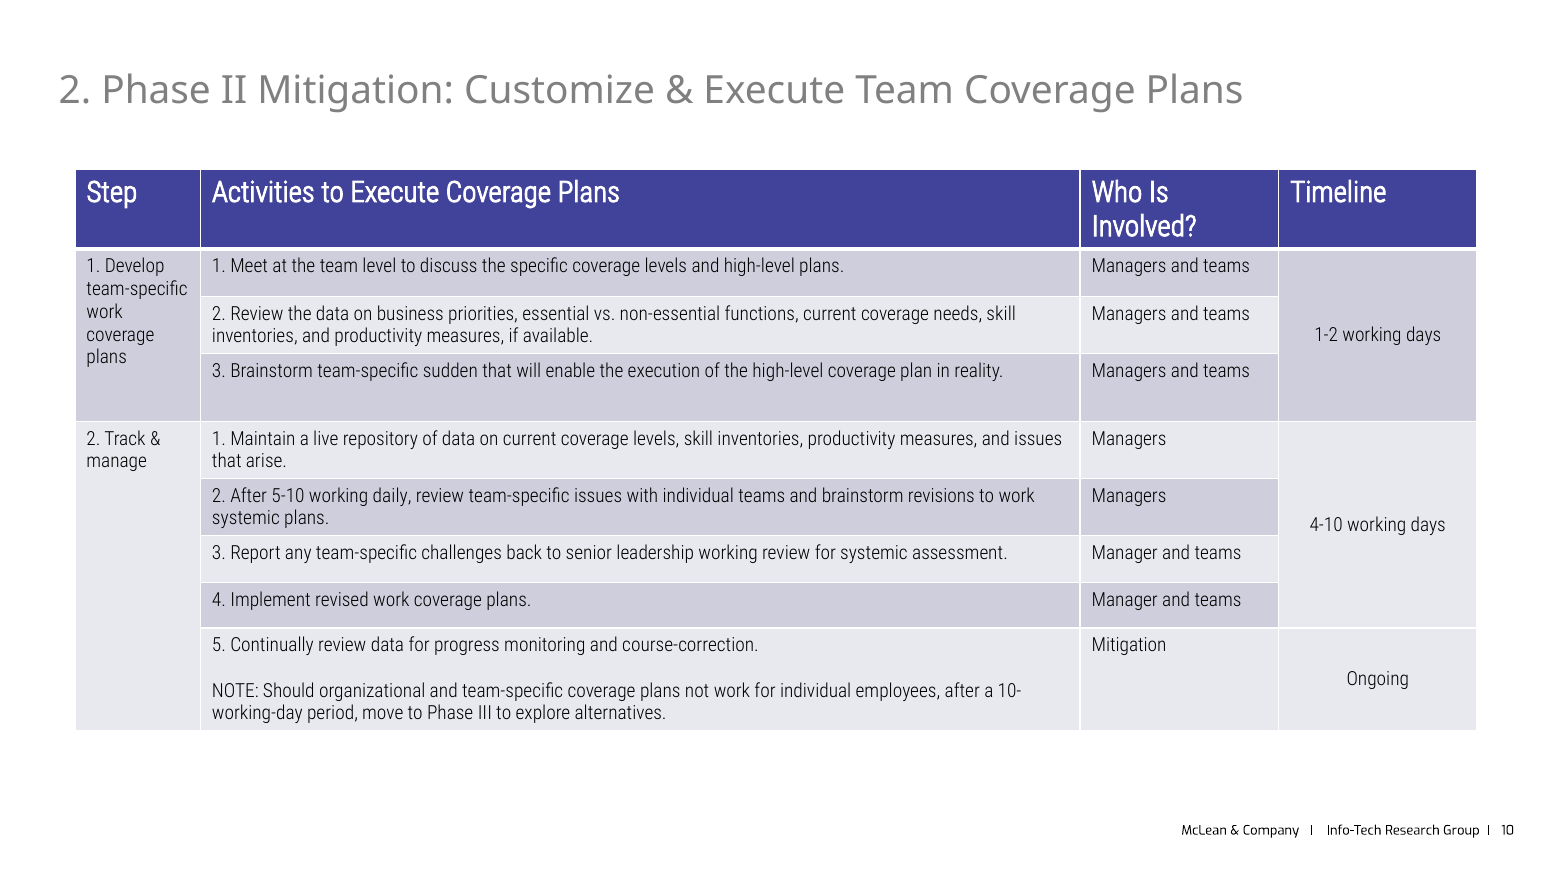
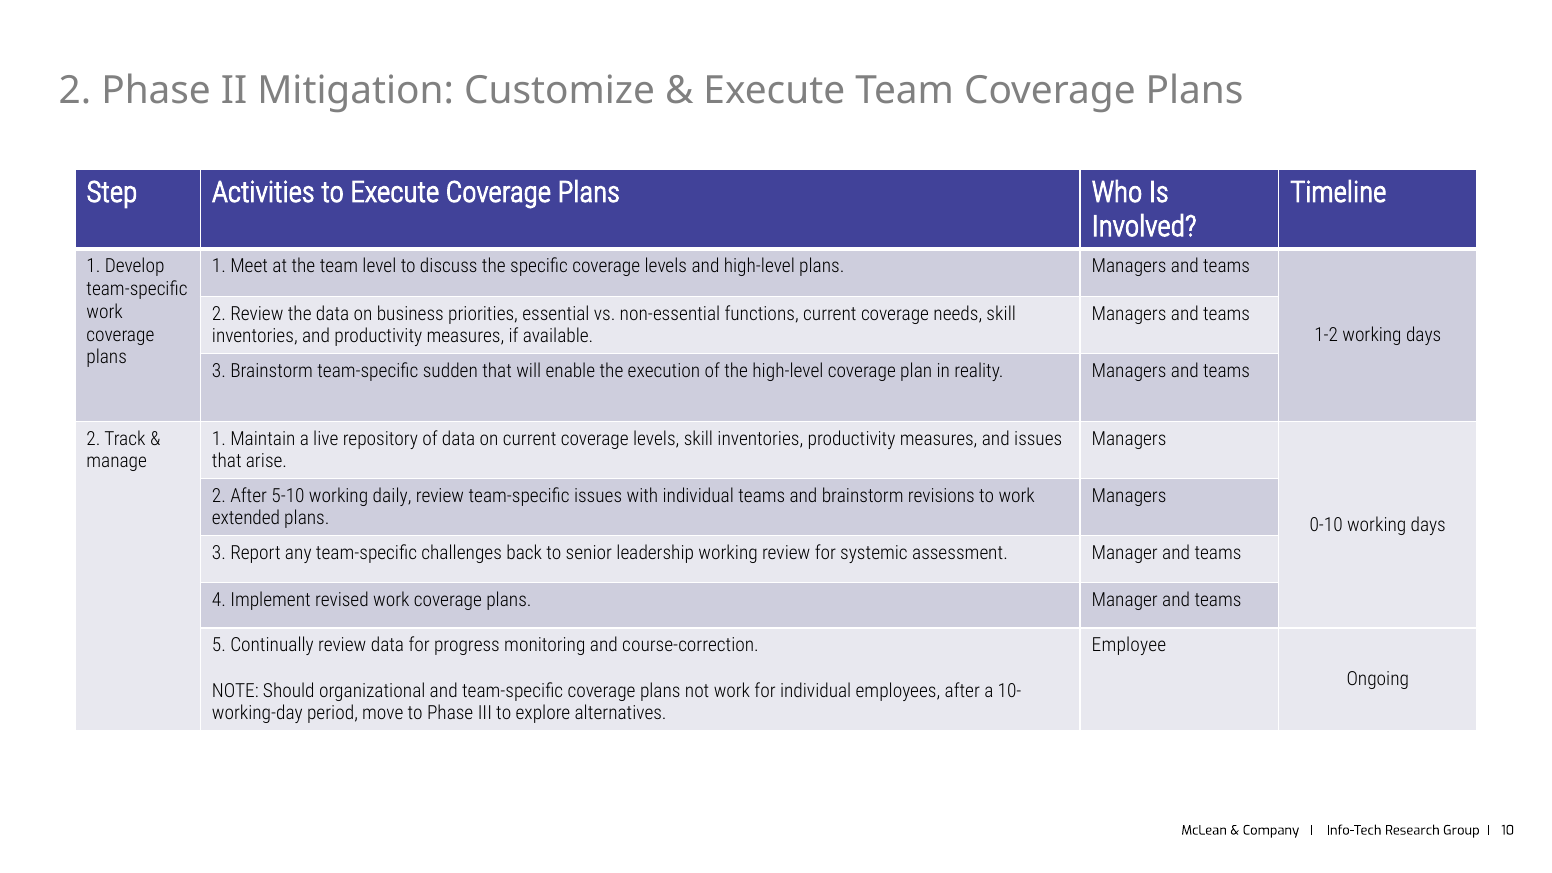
systemic at (246, 518): systemic -> extended
4-10: 4-10 -> 0-10
Mitigation at (1129, 645): Mitigation -> Employee
